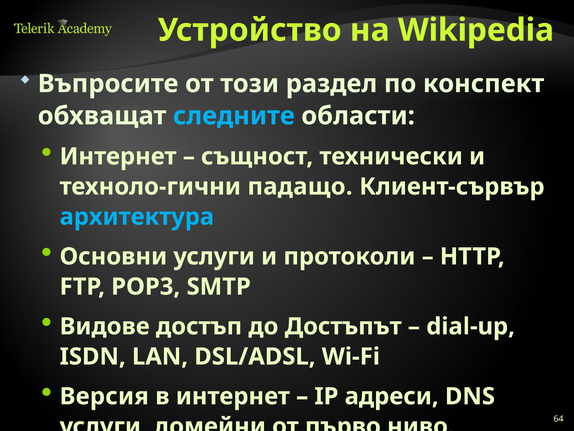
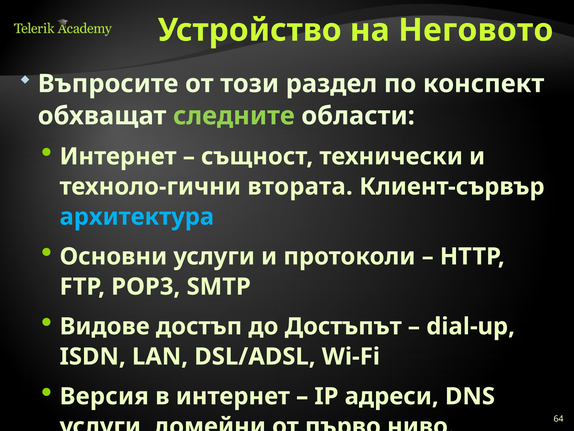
Wikipedia: Wikipedia -> Неговото
следните colour: light blue -> light green
падащо: падащо -> втората
